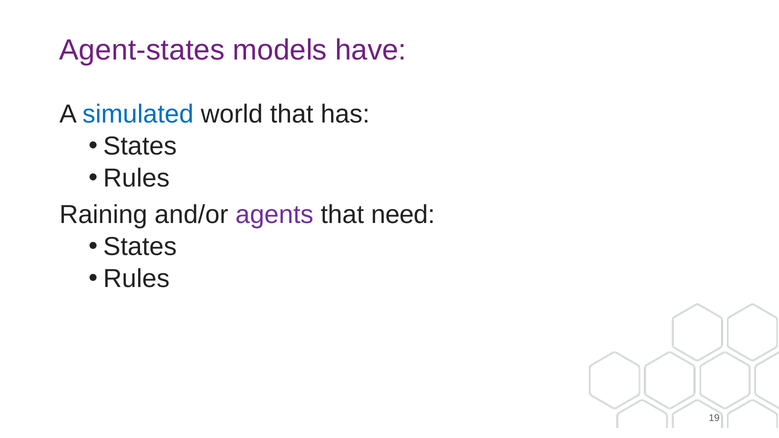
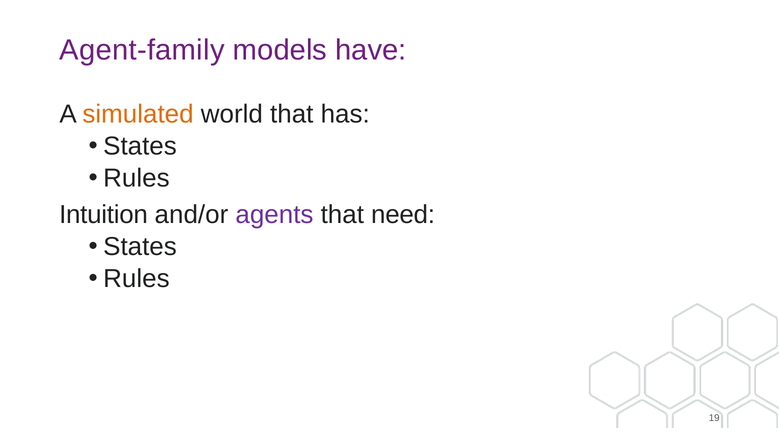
Agent-states: Agent-states -> Agent-family
simulated colour: blue -> orange
Raining: Raining -> Intuition
